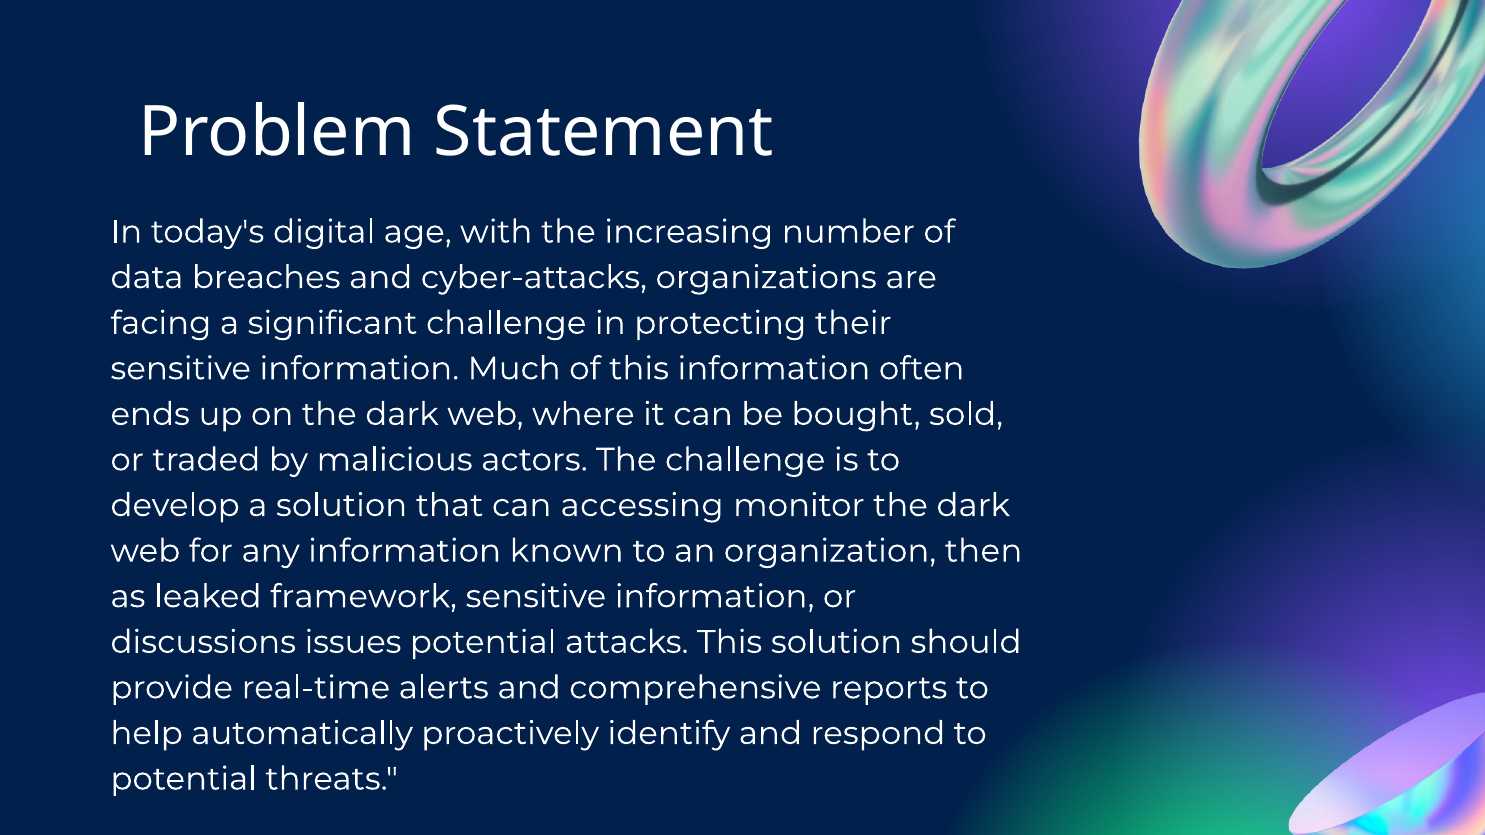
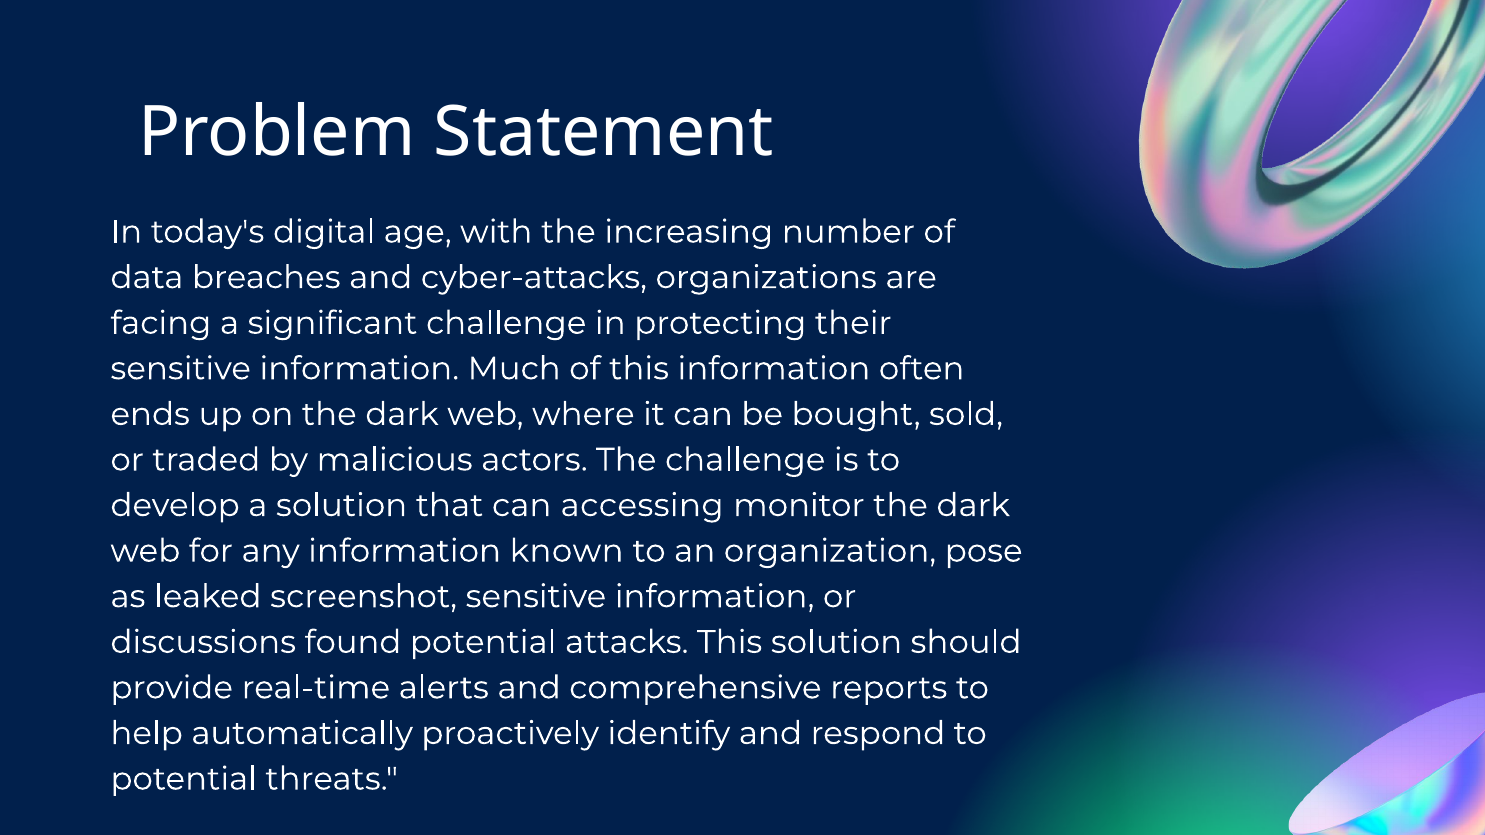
then: then -> pose
framework: framework -> screenshot
issues: issues -> found
